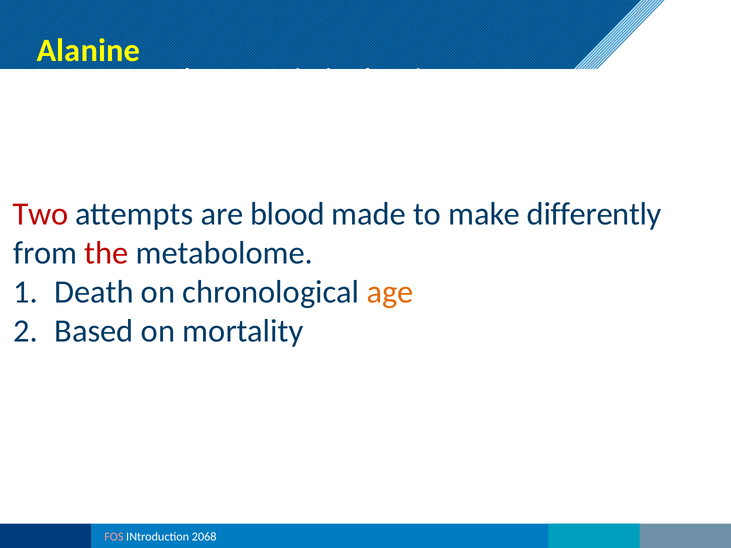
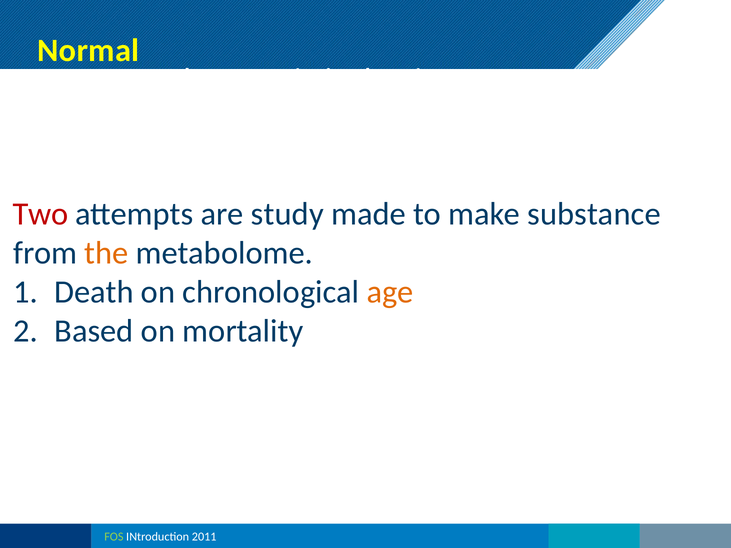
Alanine at (88, 50): Alanine -> Normal
blood: blood -> study
differently: differently -> substance
the colour: red -> orange
FOS colour: pink -> light green
2068: 2068 -> 2011
